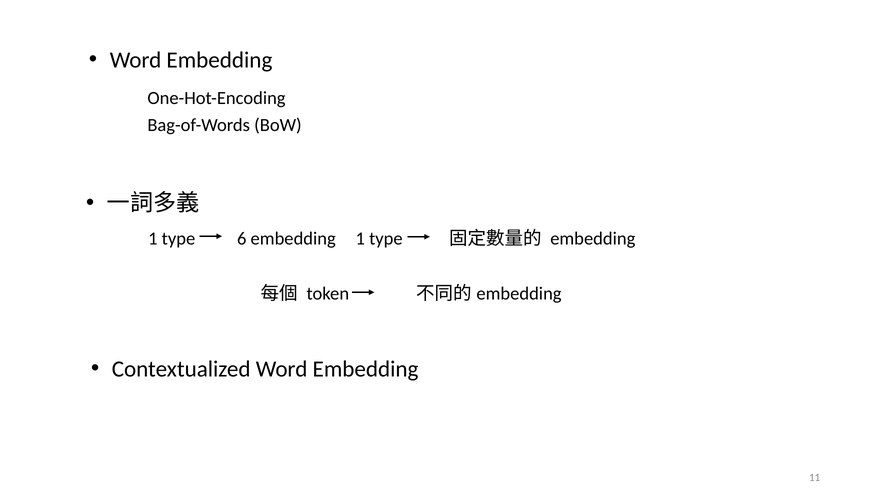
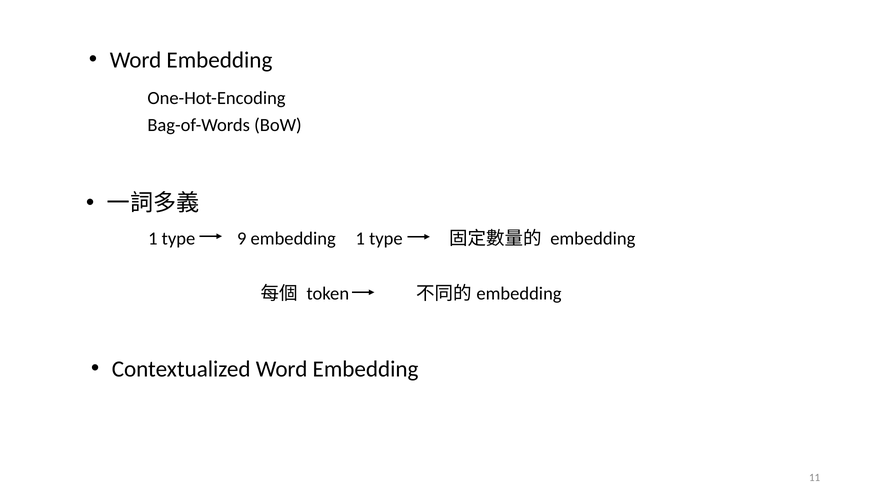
6: 6 -> 9
